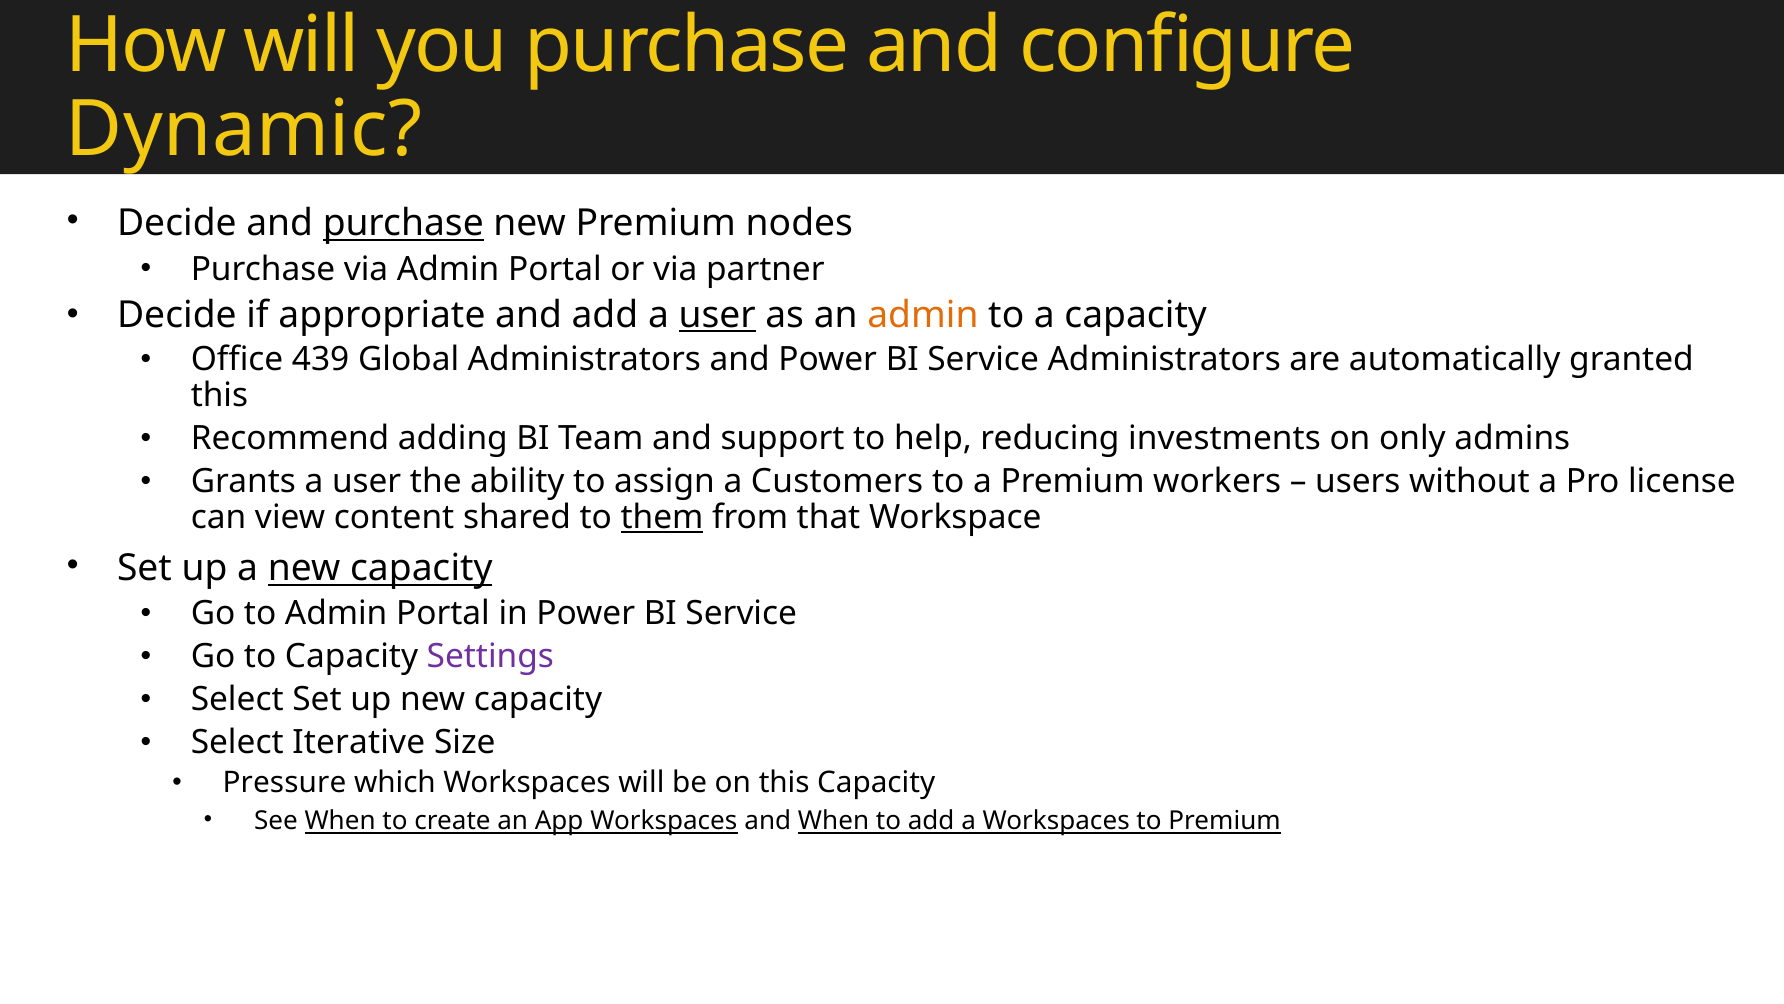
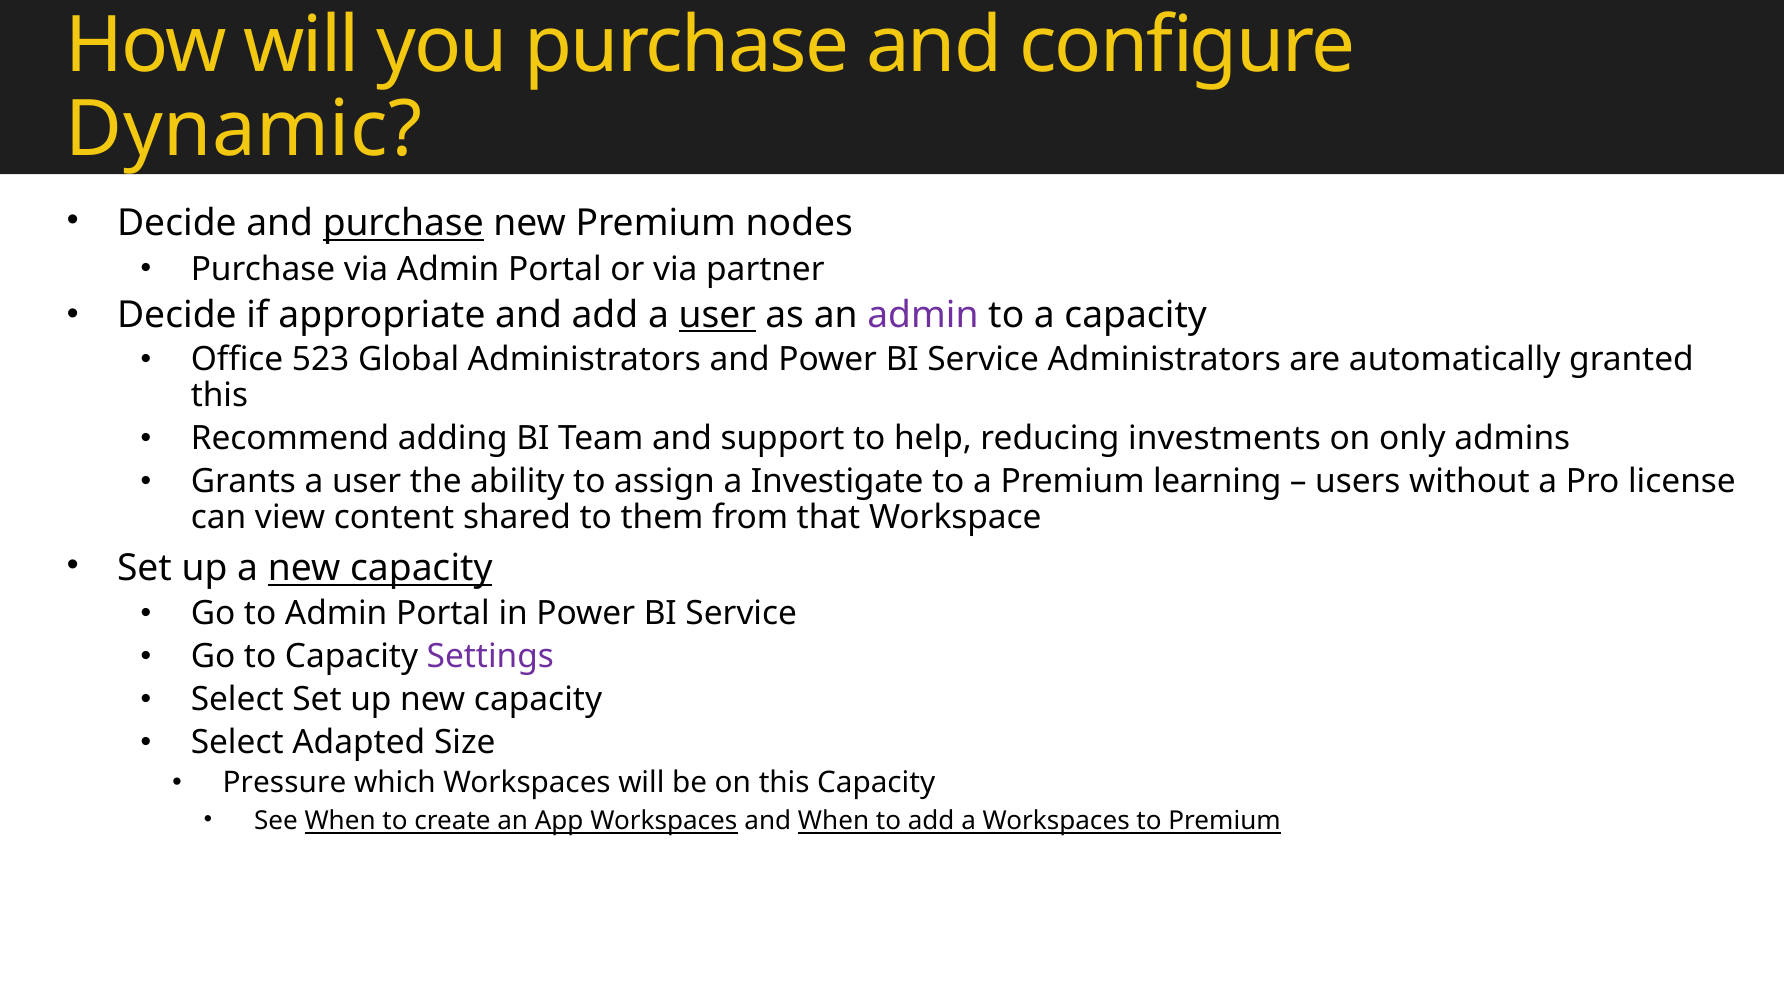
admin at (923, 315) colour: orange -> purple
439: 439 -> 523
Customers: Customers -> Investigate
workers: workers -> learning
them underline: present -> none
Iterative: Iterative -> Adapted
